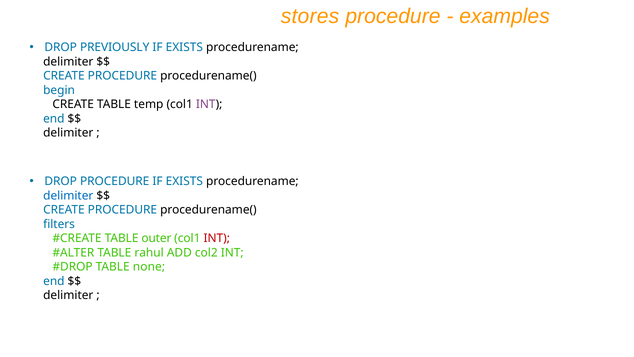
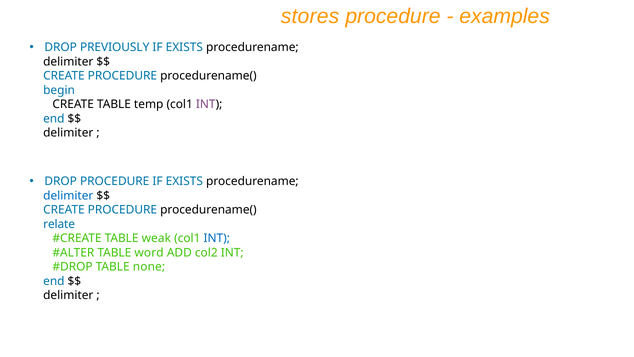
filters: filters -> relate
outer: outer -> weak
INT at (217, 238) colour: red -> blue
rahul: rahul -> word
